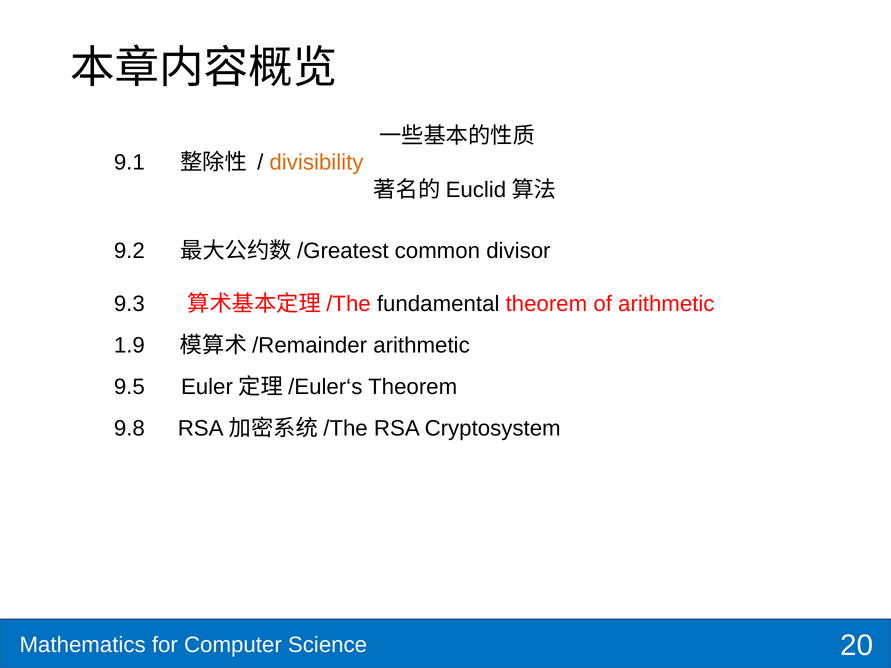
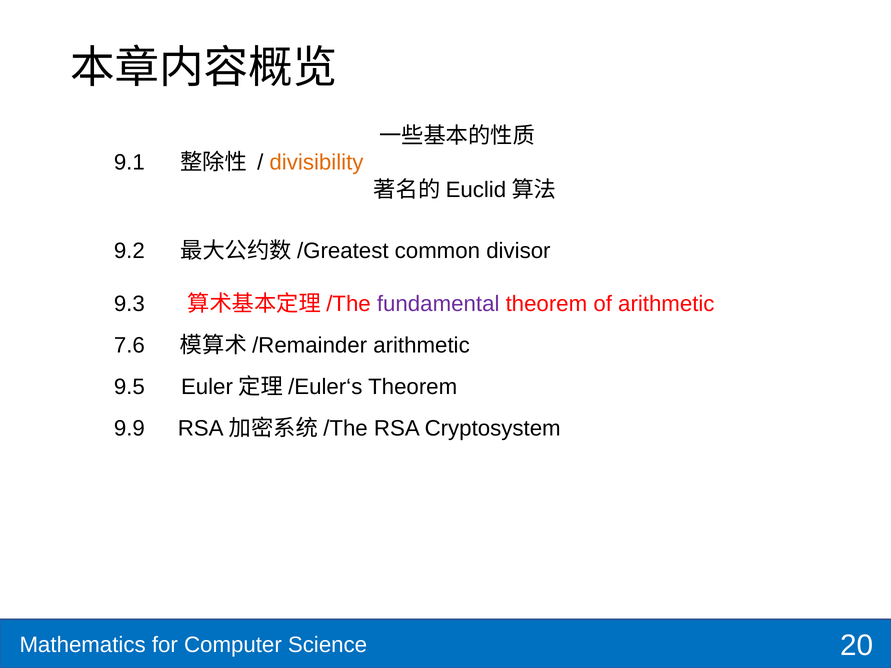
fundamental colour: black -> purple
1.9: 1.9 -> 7.6
9.8: 9.8 -> 9.9
